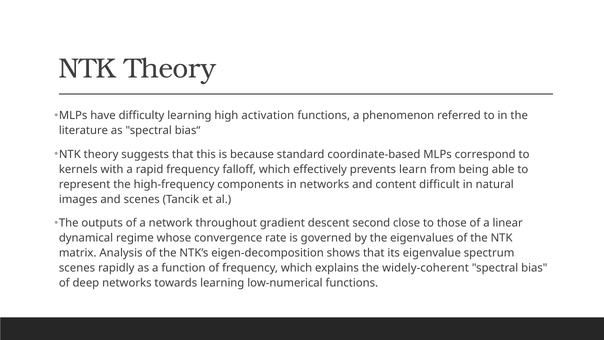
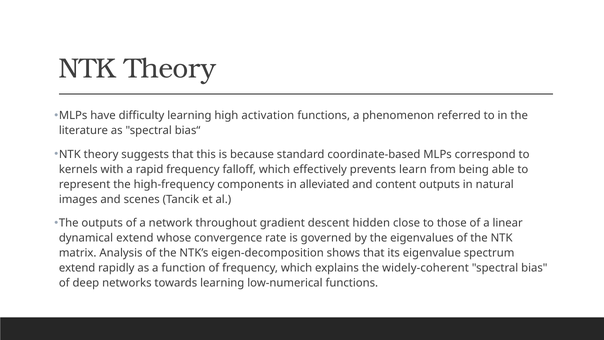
in networks: networks -> alleviated
content difficult: difficult -> outputs
second: second -> hidden
dynamical regime: regime -> extend
scenes at (77, 268): scenes -> extend
